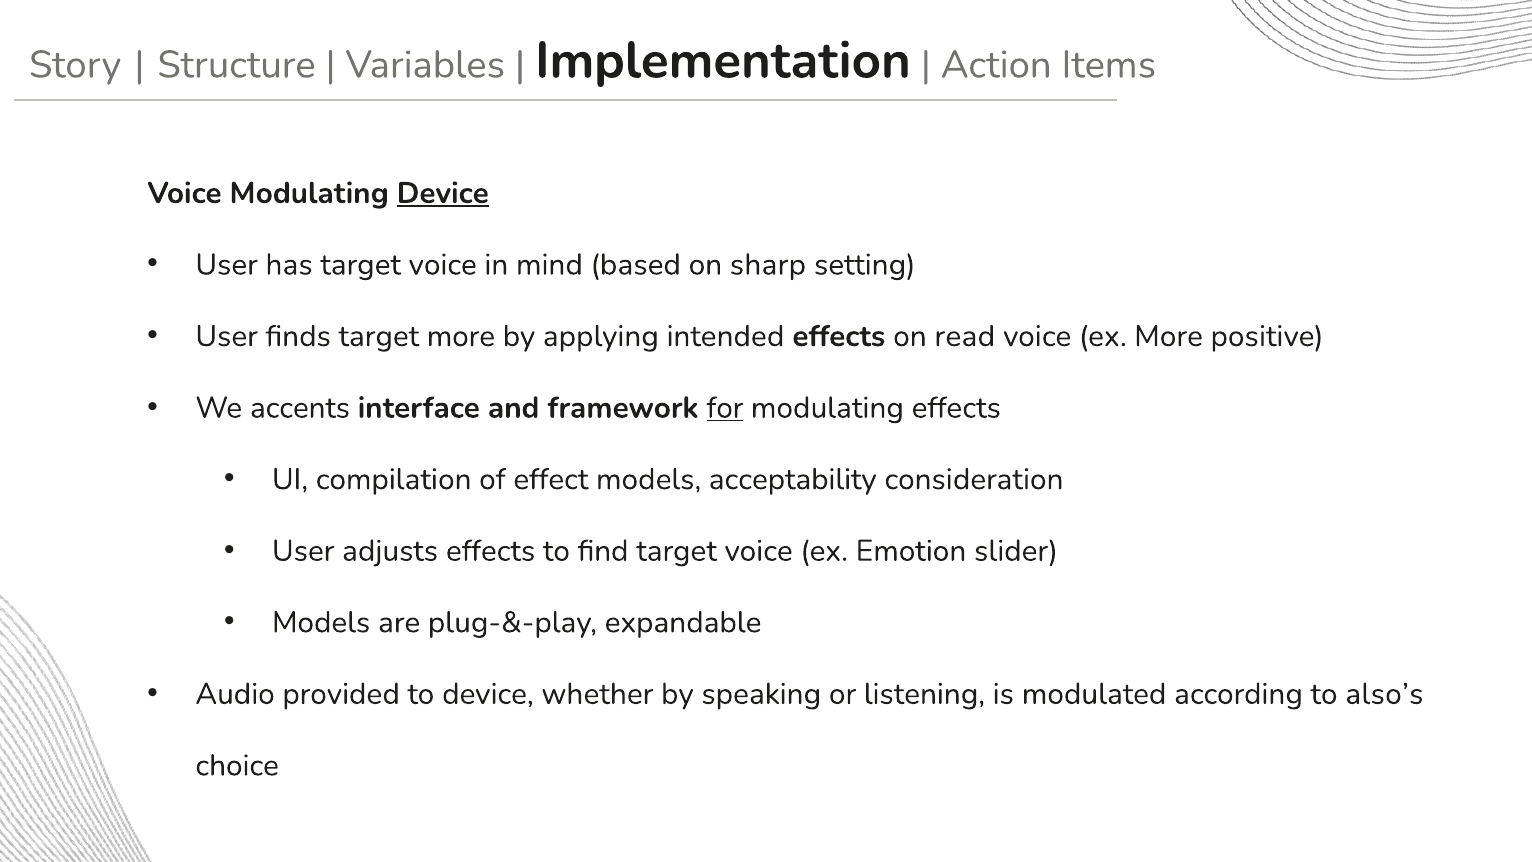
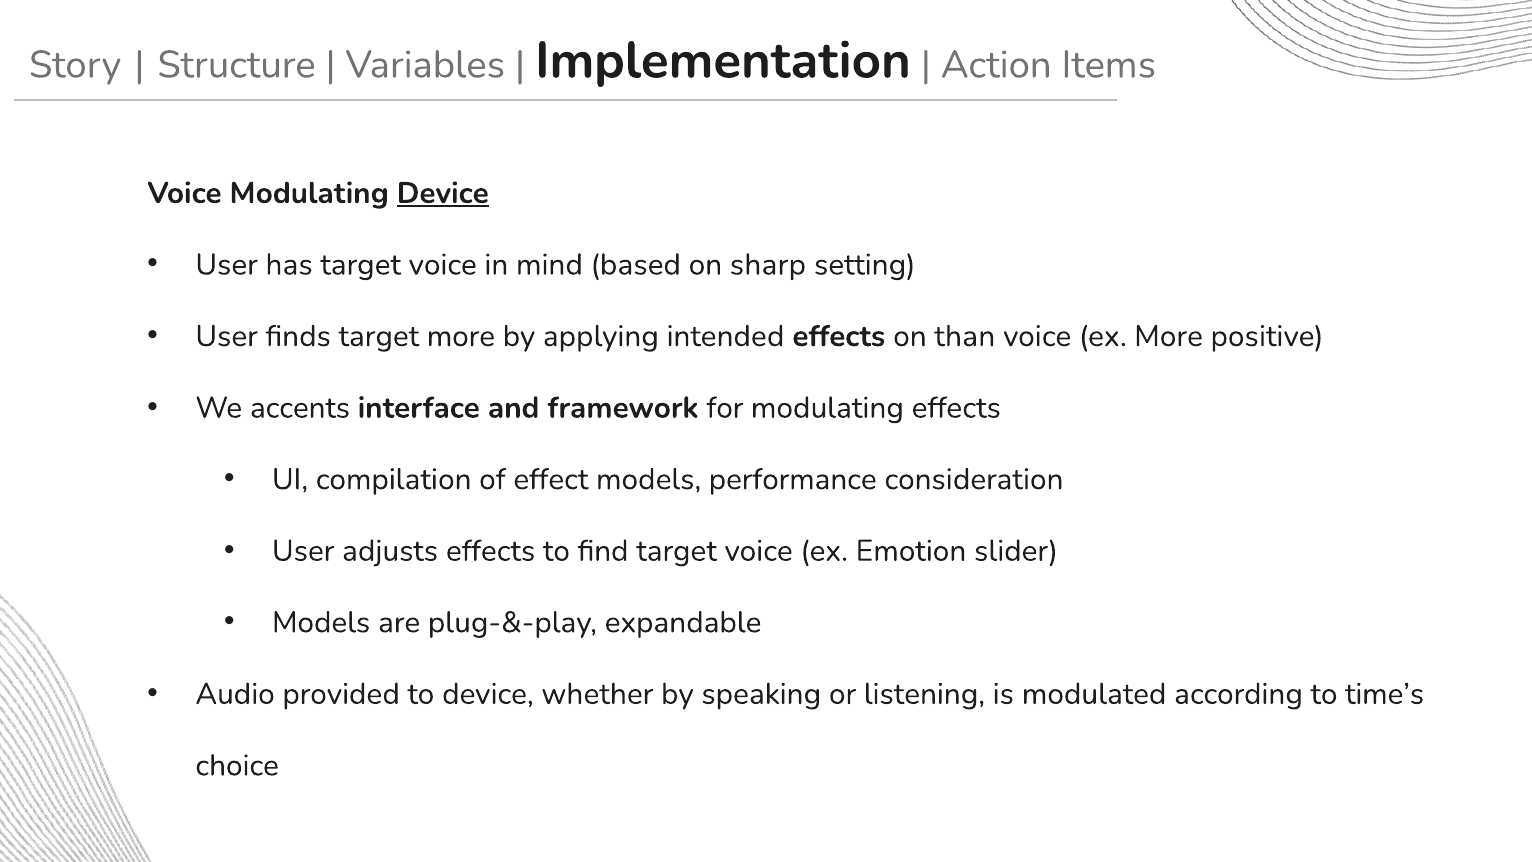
read: read -> than
for underline: present -> none
acceptability: acceptability -> performance
also’s: also’s -> time’s
